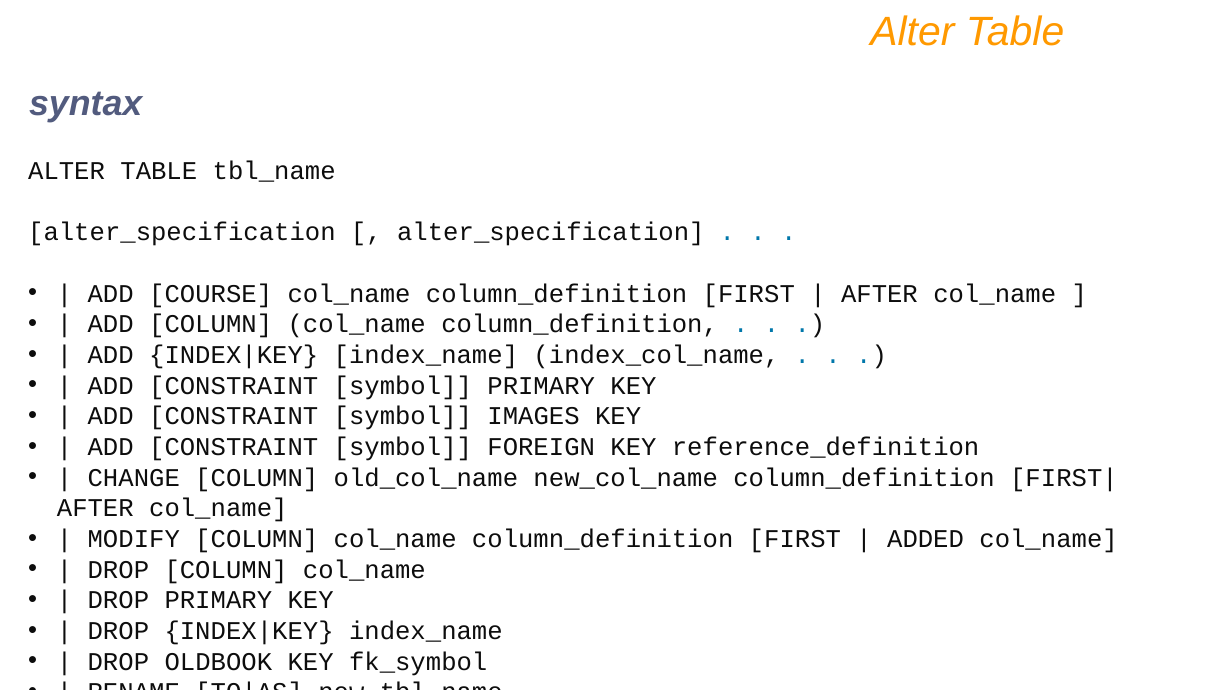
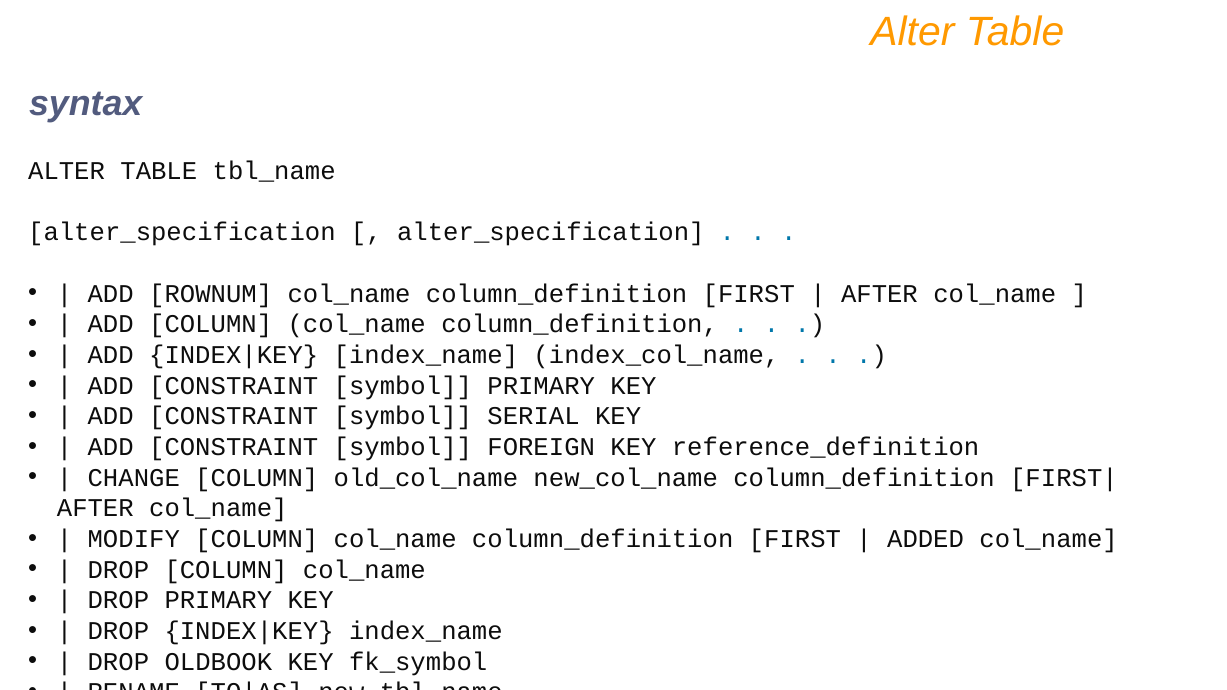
COURSE: COURSE -> ROWNUM
IMAGES: IMAGES -> SERIAL
